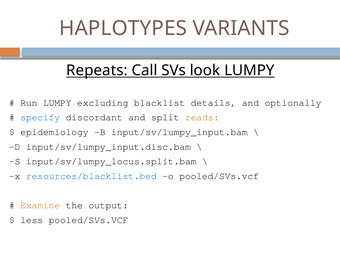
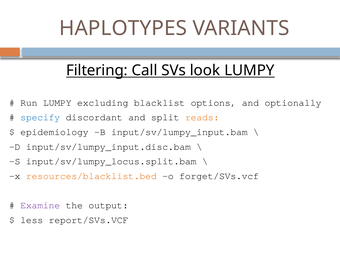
Repeats: Repeats -> Filtering
details: details -> options
resources/blacklist.bed colour: blue -> orange
o pooled/SVs.vcf: pooled/SVs.vcf -> forget/SVs.vcf
Examine colour: orange -> purple
less pooled/SVs.VCF: pooled/SVs.VCF -> report/SVs.VCF
